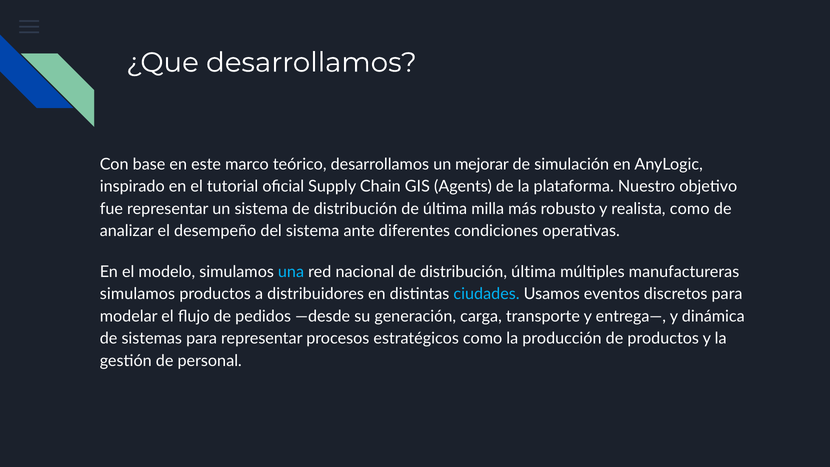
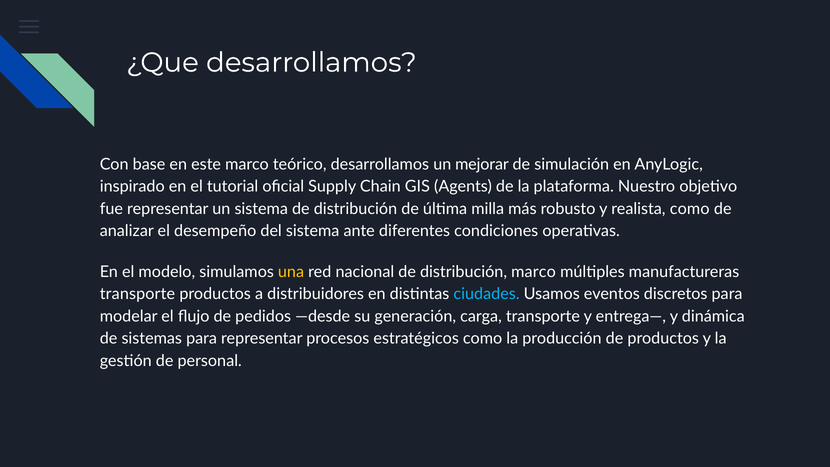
una colour: light blue -> yellow
distribución última: última -> marco
simulamos at (137, 294): simulamos -> transporte
